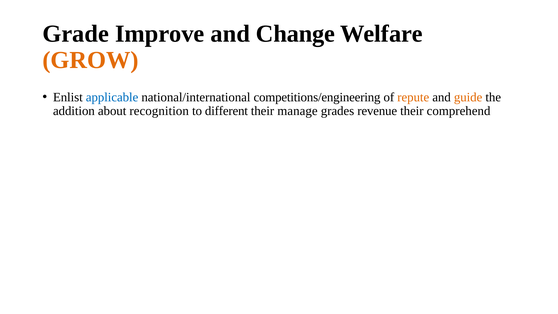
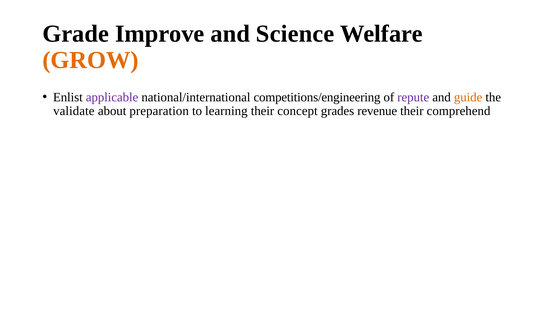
Change: Change -> Science
applicable colour: blue -> purple
repute colour: orange -> purple
addition: addition -> validate
recognition: recognition -> preparation
different: different -> learning
manage: manage -> concept
